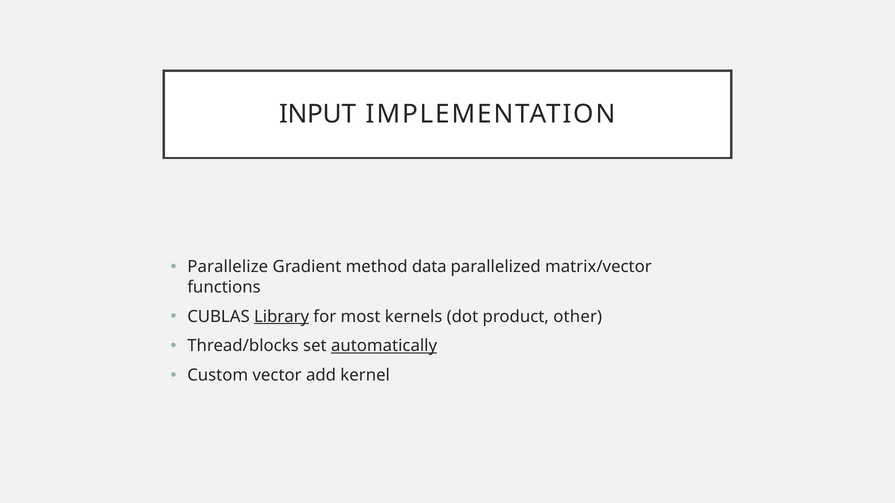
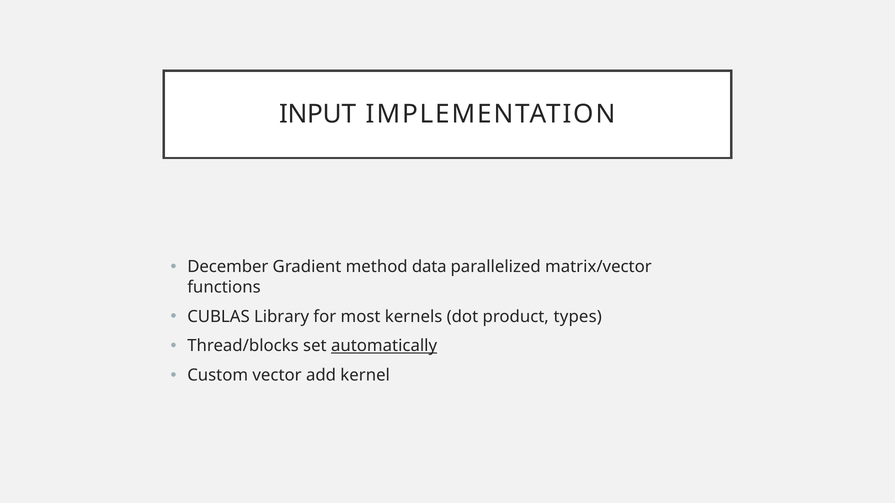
Parallelize: Parallelize -> December
Library underline: present -> none
other: other -> types
